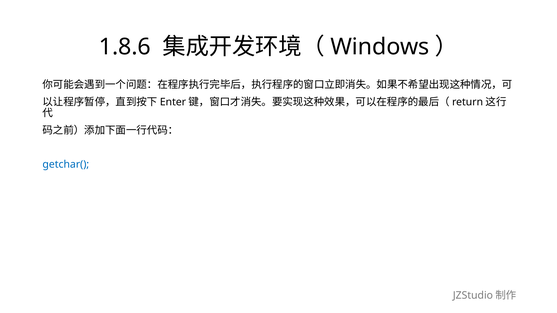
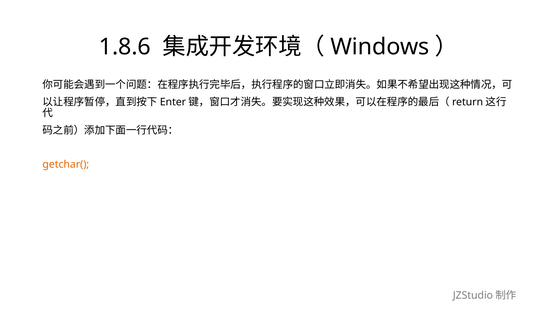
getchar( colour: blue -> orange
